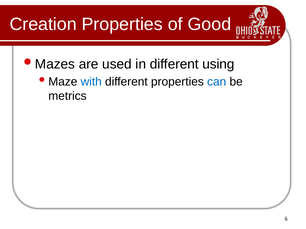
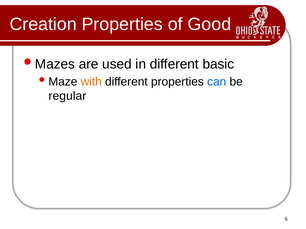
using: using -> basic
with colour: blue -> orange
metrics: metrics -> regular
